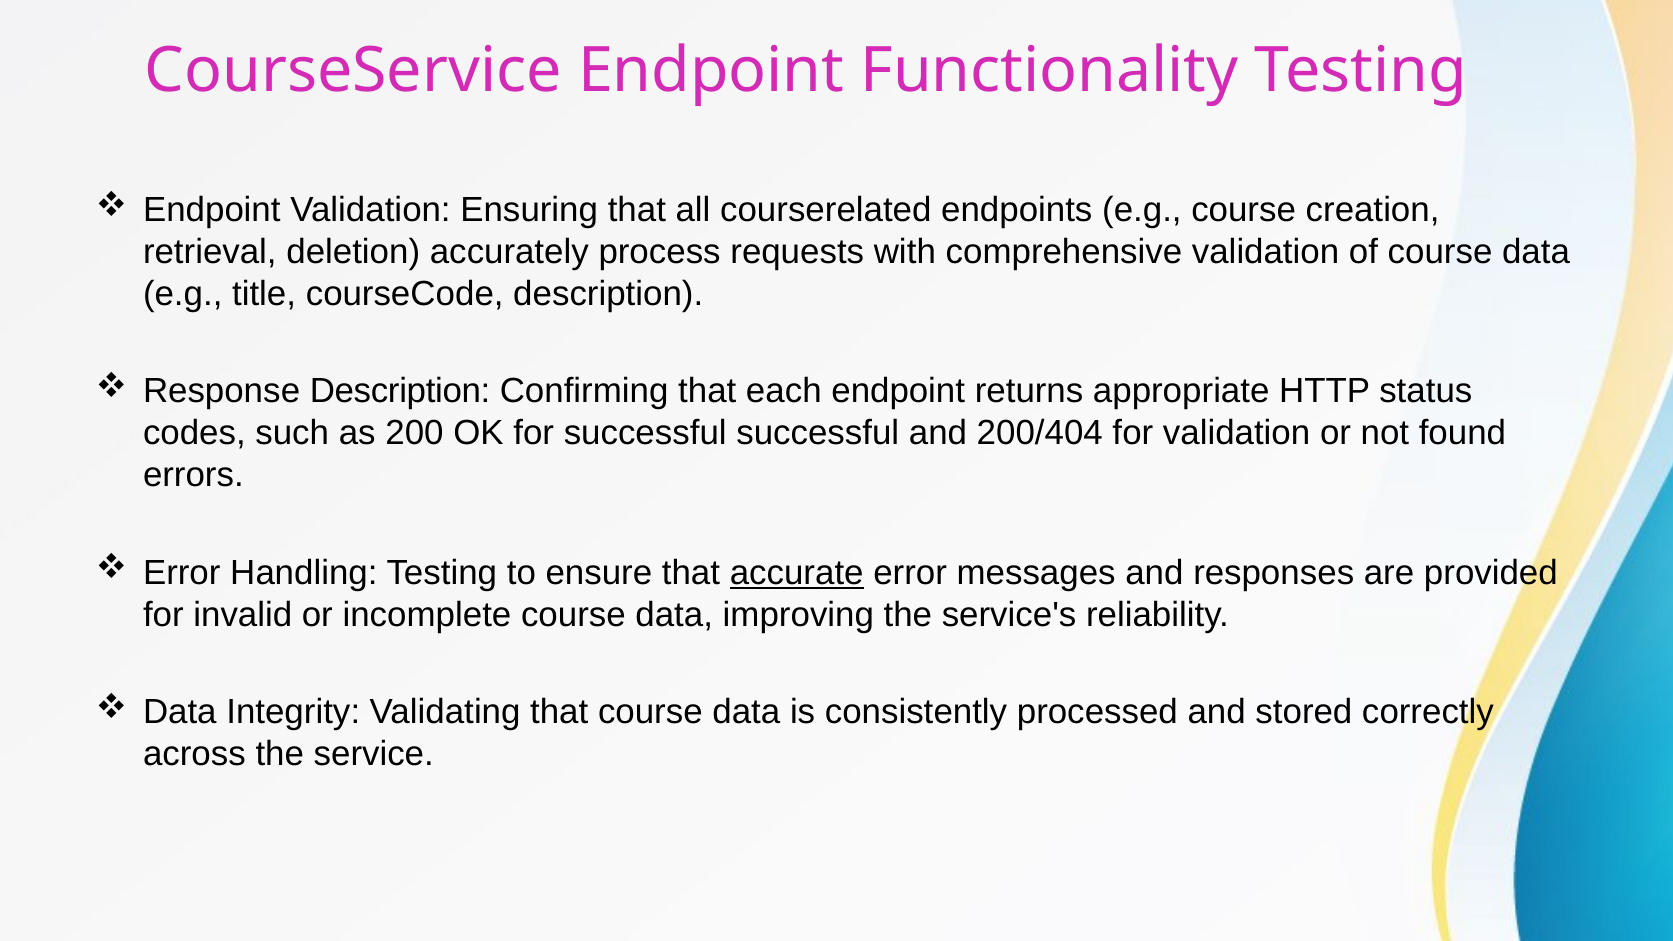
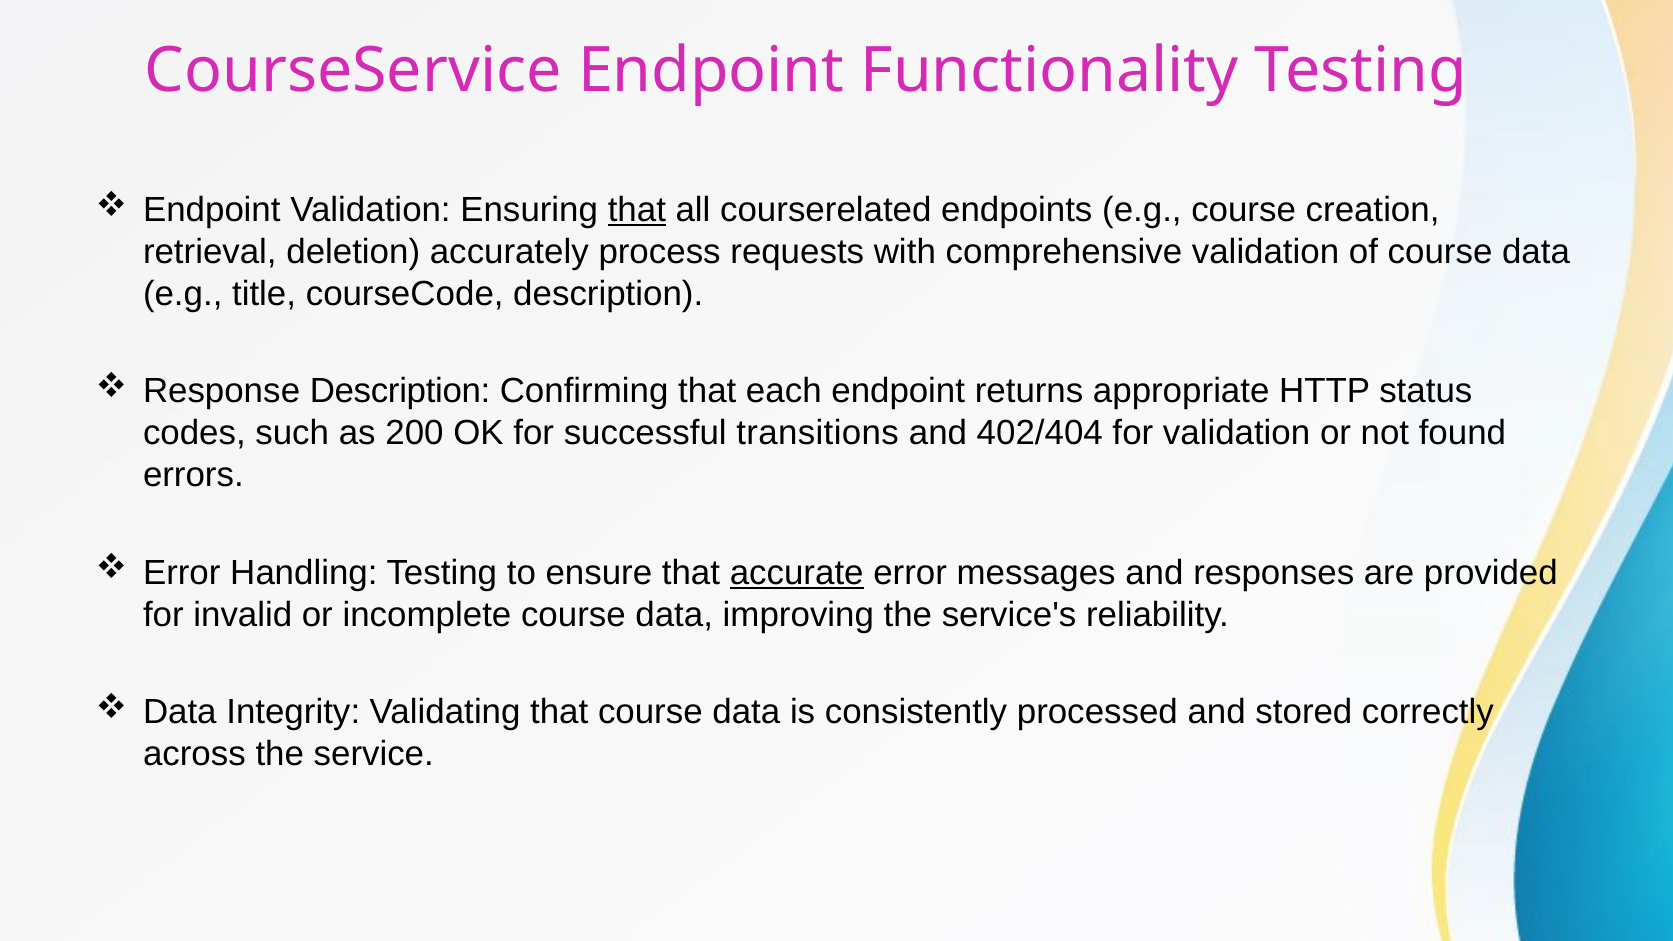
that at (637, 210) underline: none -> present
successful successful: successful -> transitions
200/404: 200/404 -> 402/404
